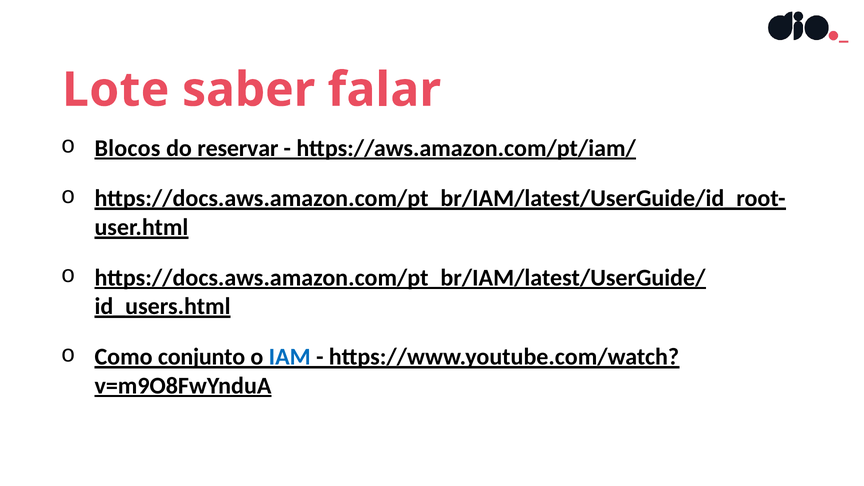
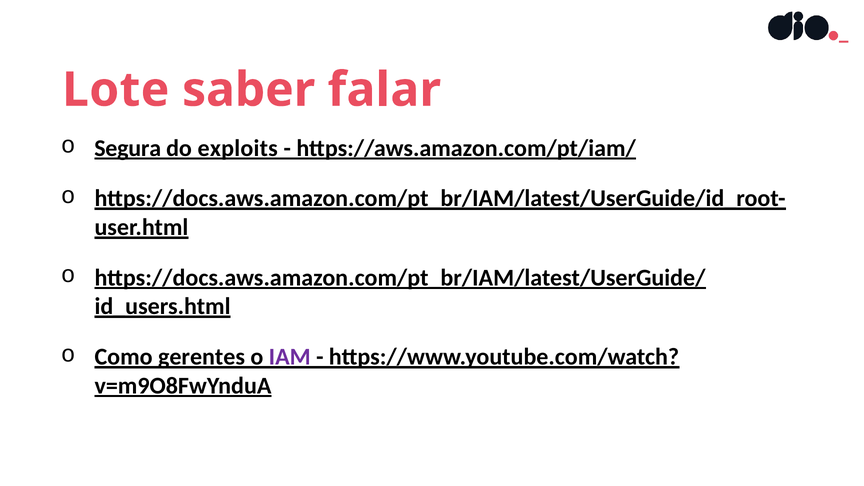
Blocos: Blocos -> Segura
reservar: reservar -> exploits
conjunto: conjunto -> gerentes
IAM colour: blue -> purple
